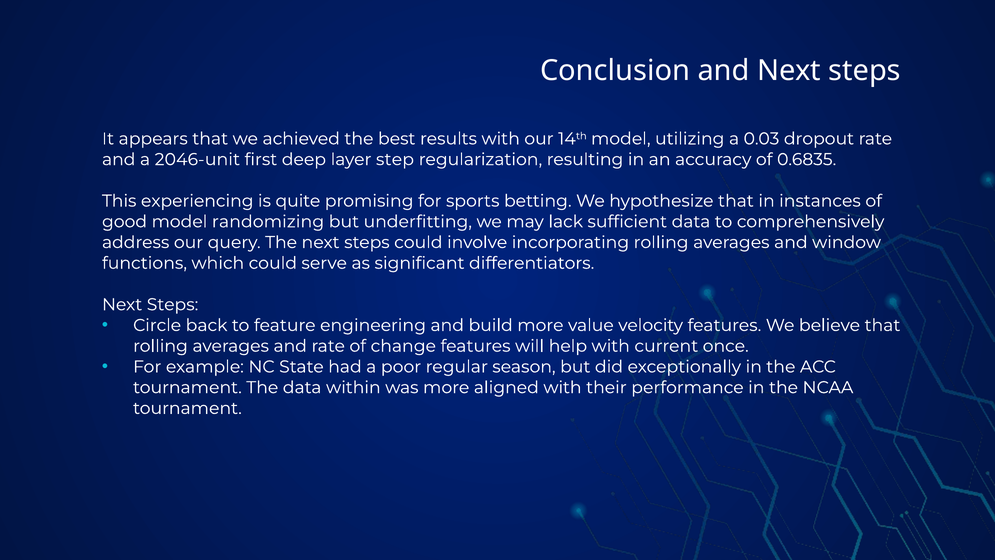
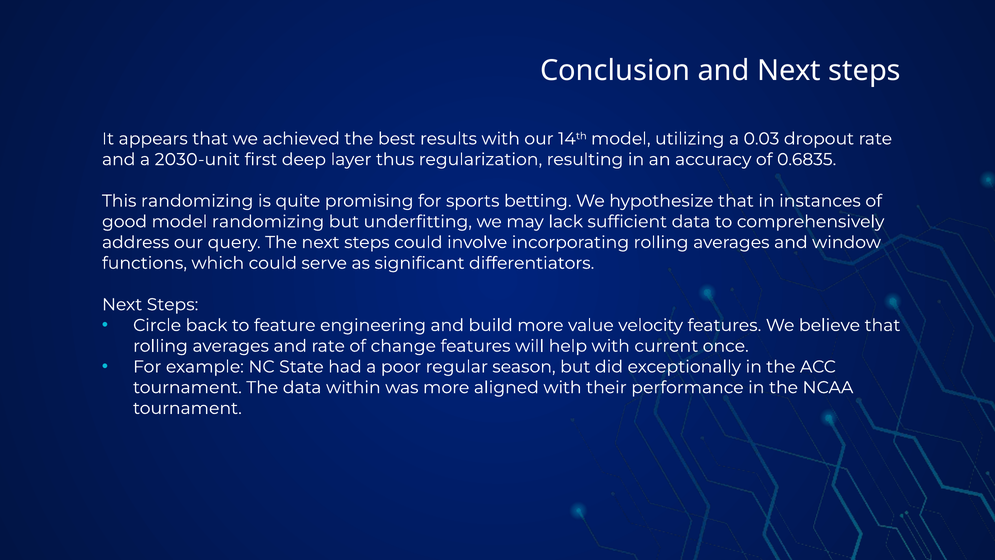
2046-unit: 2046-unit -> 2030-unit
step: step -> thus
This experiencing: experiencing -> randomizing
